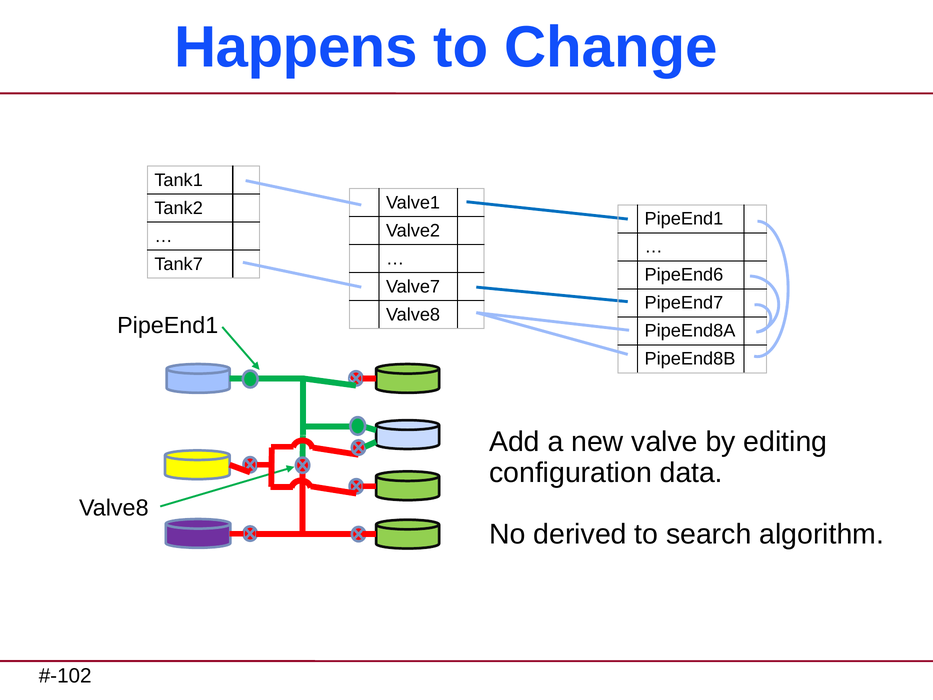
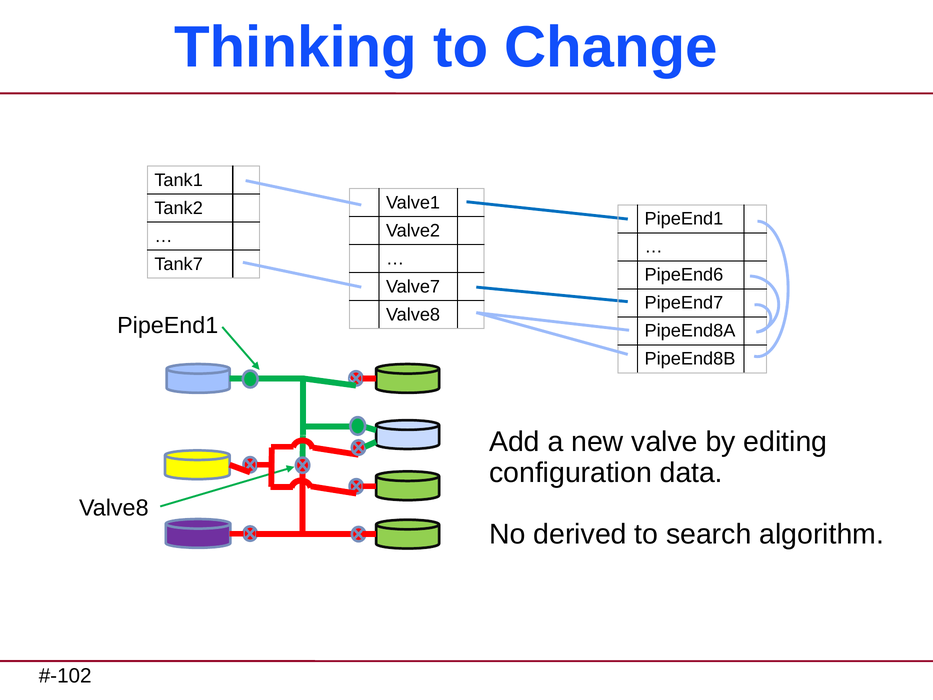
Happens: Happens -> Thinking
